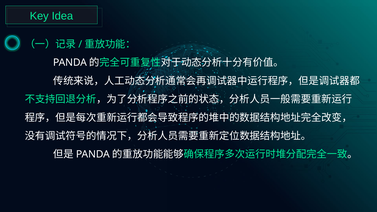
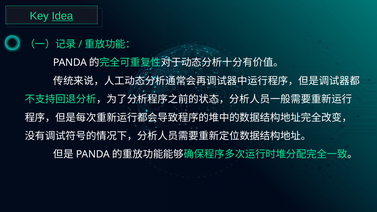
Idea underline: none -> present
